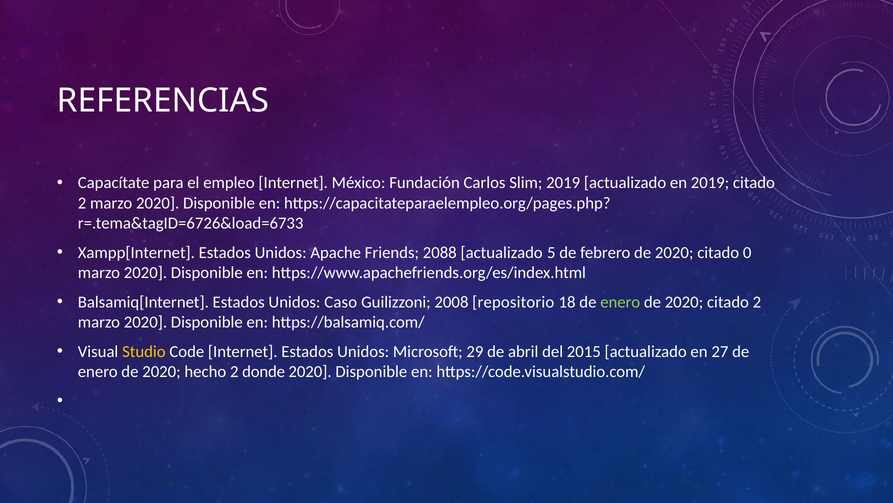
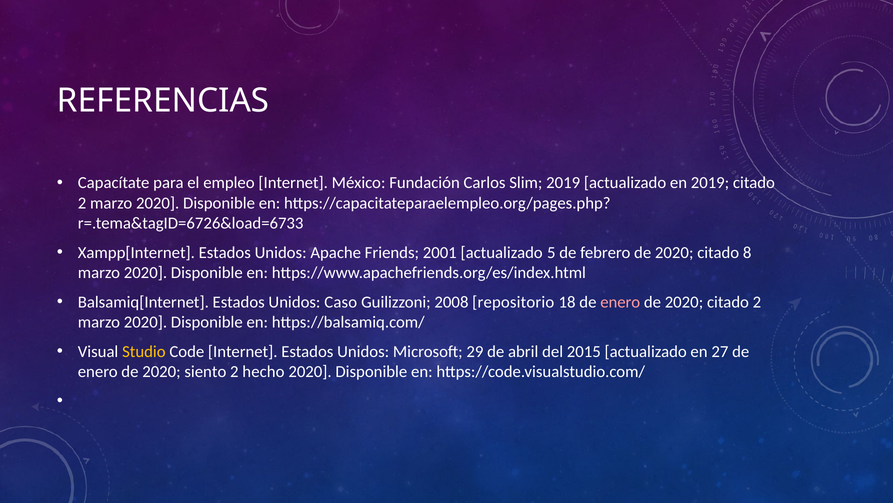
2088: 2088 -> 2001
0: 0 -> 8
enero at (620, 302) colour: light green -> pink
hecho: hecho -> siento
donde: donde -> hecho
